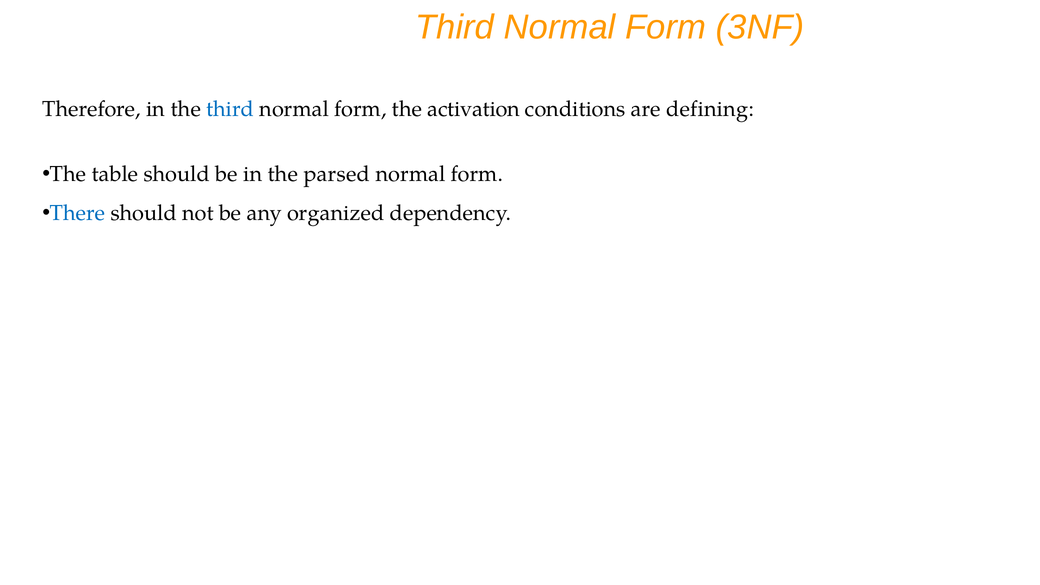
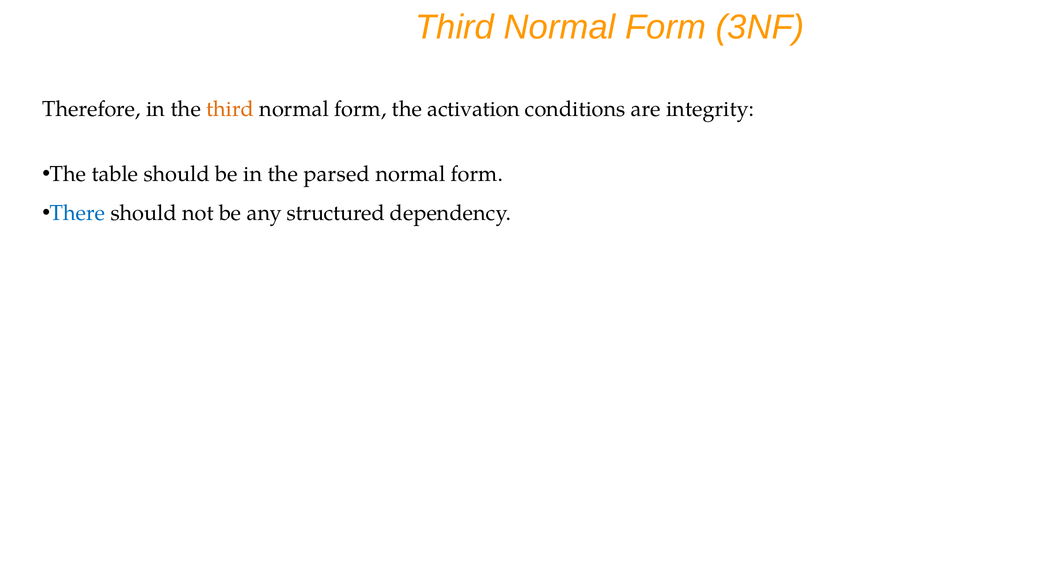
third at (230, 109) colour: blue -> orange
defining: defining -> integrity
organized: organized -> structured
